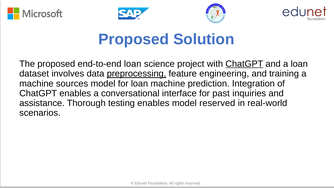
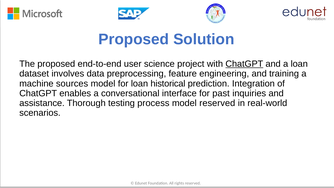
end-to-end loan: loan -> user
preprocessing underline: present -> none
loan machine: machine -> historical
testing enables: enables -> process
